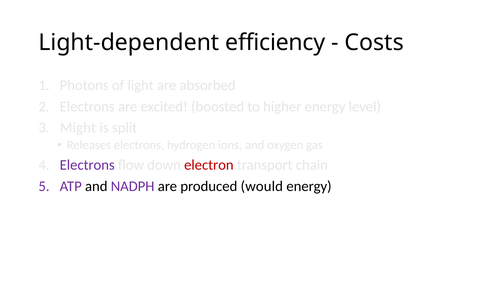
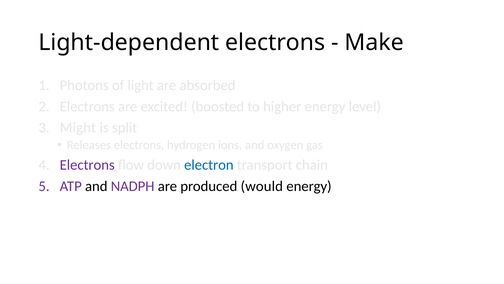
Light-dependent efficiency: efficiency -> electrons
Costs: Costs -> Make
electron colour: red -> blue
